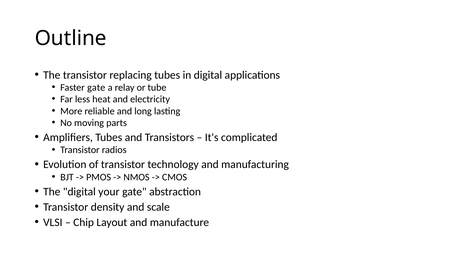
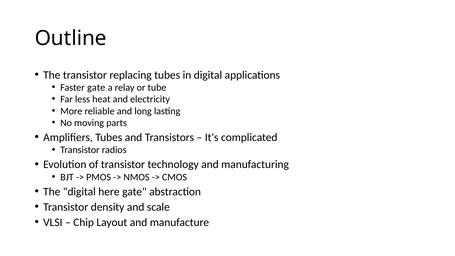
your: your -> here
